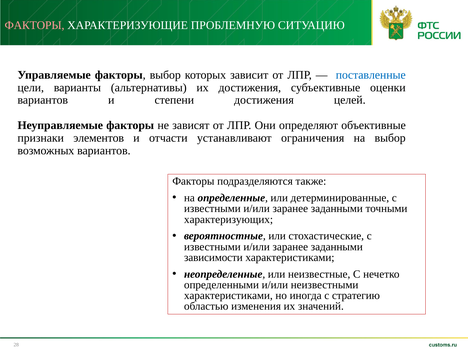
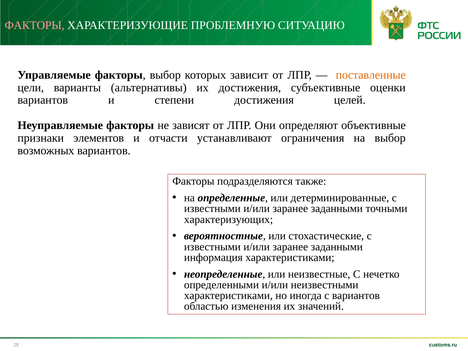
поставленные colour: blue -> orange
зависимости: зависимости -> информация
с стратегию: стратегию -> вариантов
